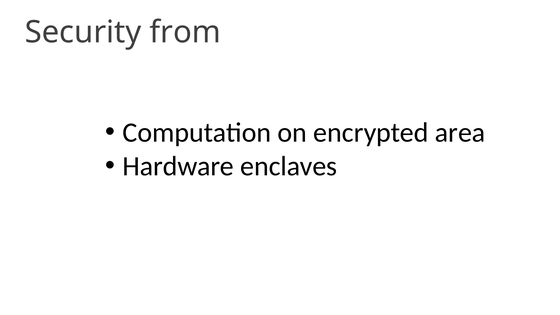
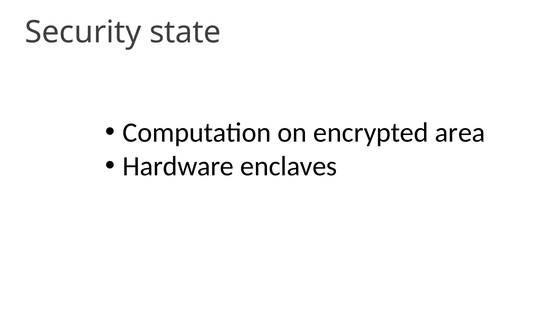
from: from -> state
